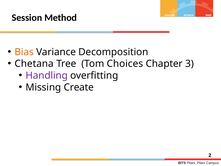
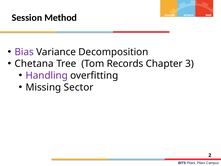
Bias colour: orange -> purple
Choices: Choices -> Records
Create: Create -> Sector
